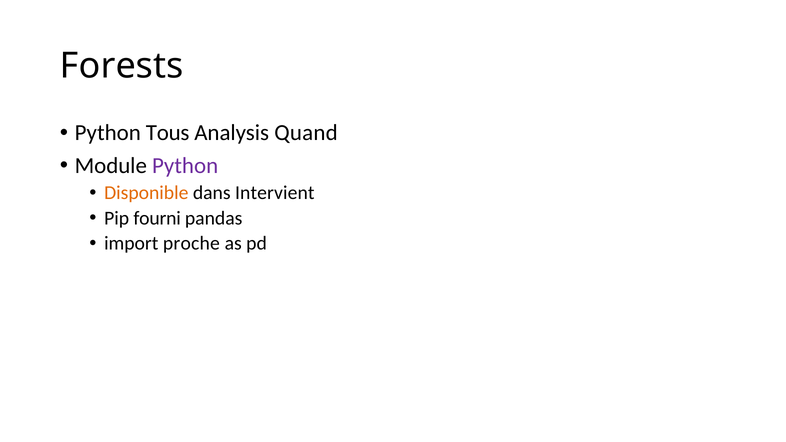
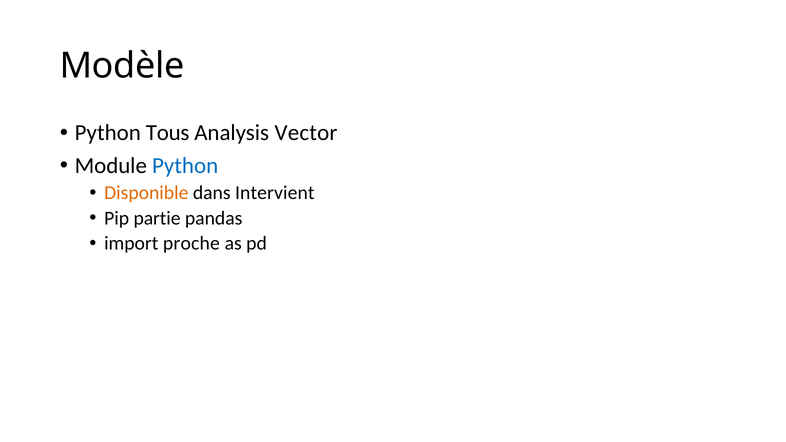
Forests: Forests -> Modèle
Quand: Quand -> Vector
Python at (185, 166) colour: purple -> blue
fourni: fourni -> partie
